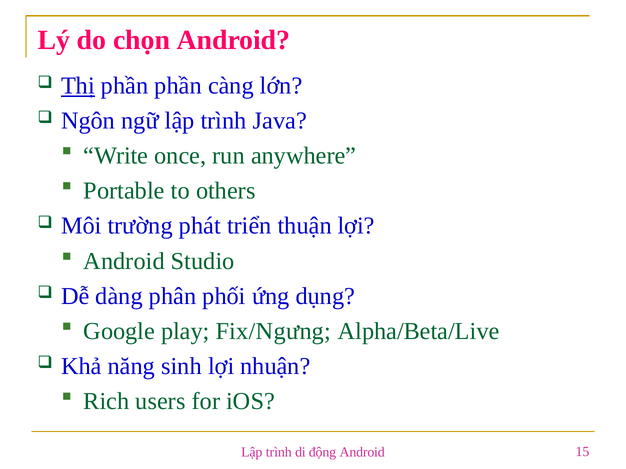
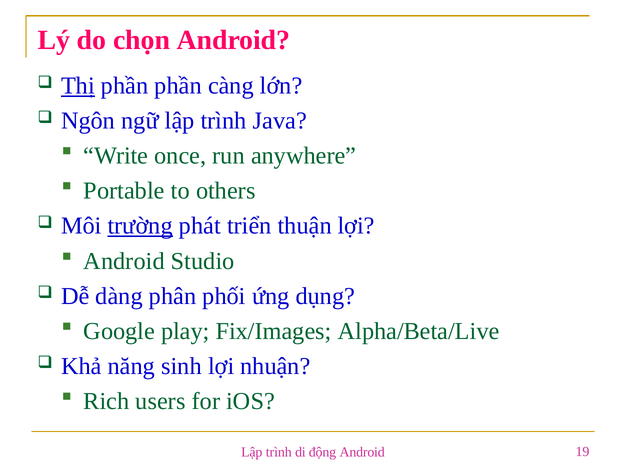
trường underline: none -> present
Fix/Ngưng: Fix/Ngưng -> Fix/Images
15: 15 -> 19
